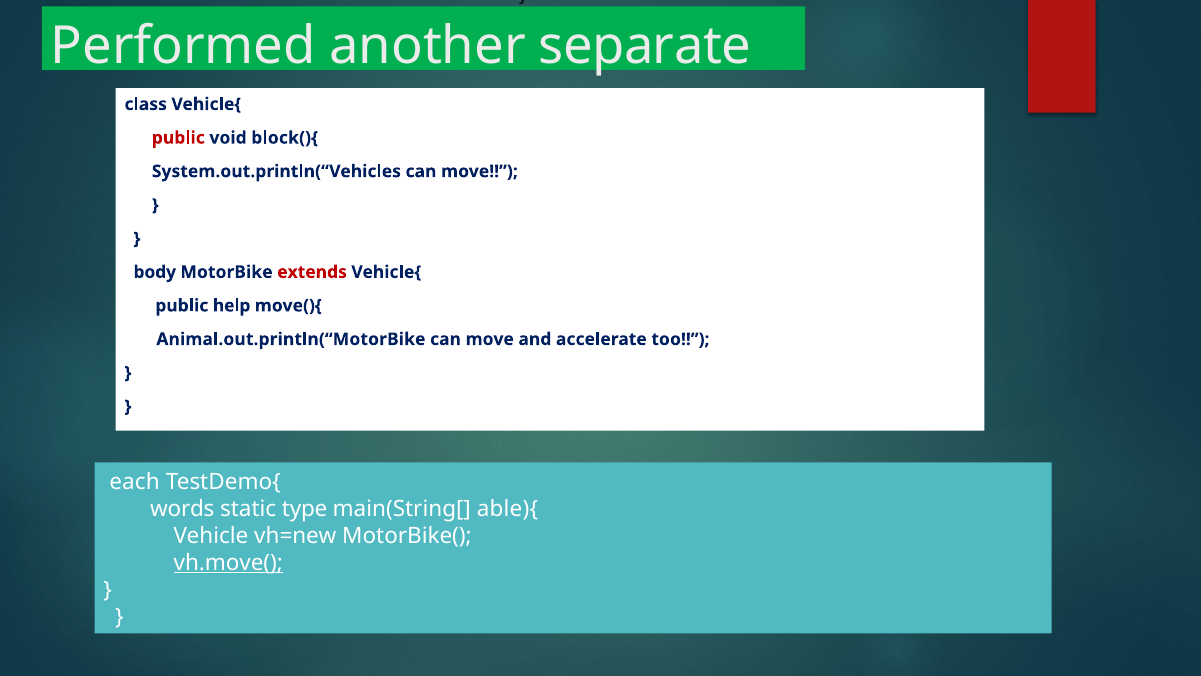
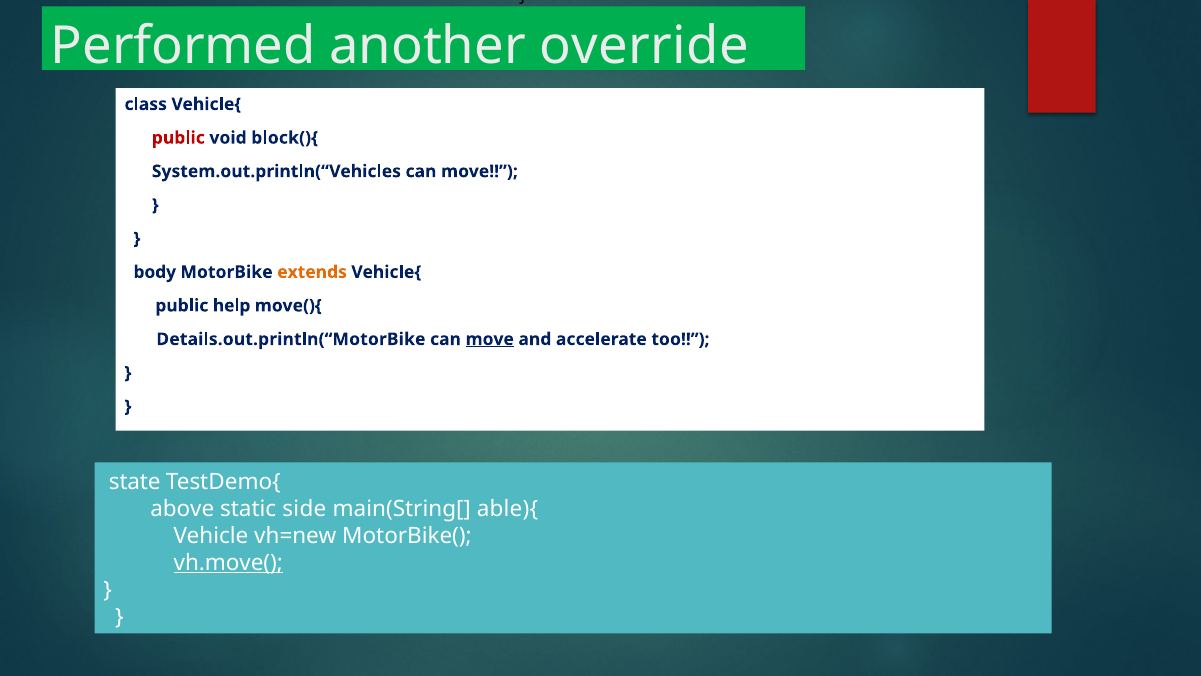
separate: separate -> override
extends colour: red -> orange
Animal.out.println(“MotorBike: Animal.out.println(“MotorBike -> Details.out.println(“MotorBike
move at (490, 339) underline: none -> present
each: each -> state
words: words -> above
type: type -> side
